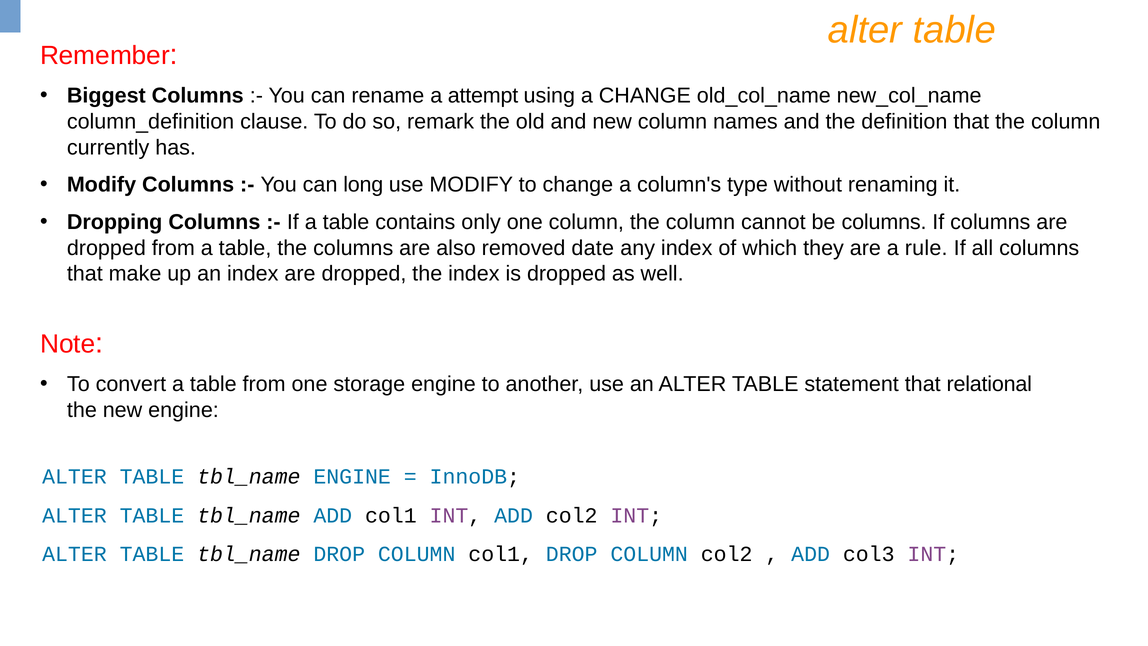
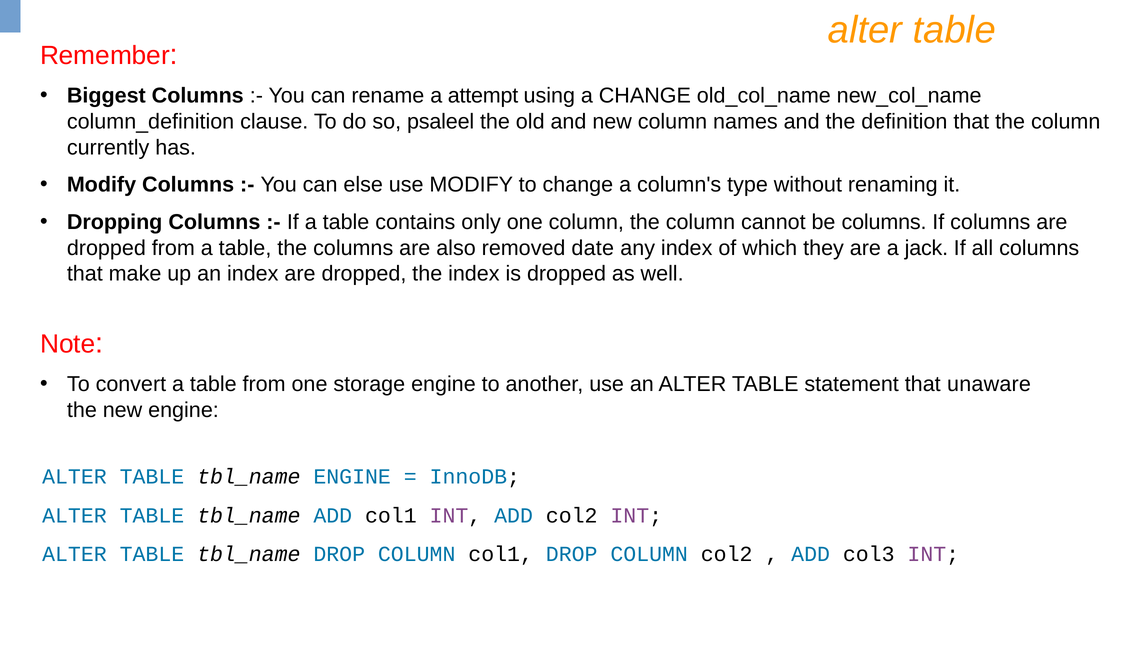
remark: remark -> psaleel
long: long -> else
rule: rule -> jack
relational: relational -> unaware
